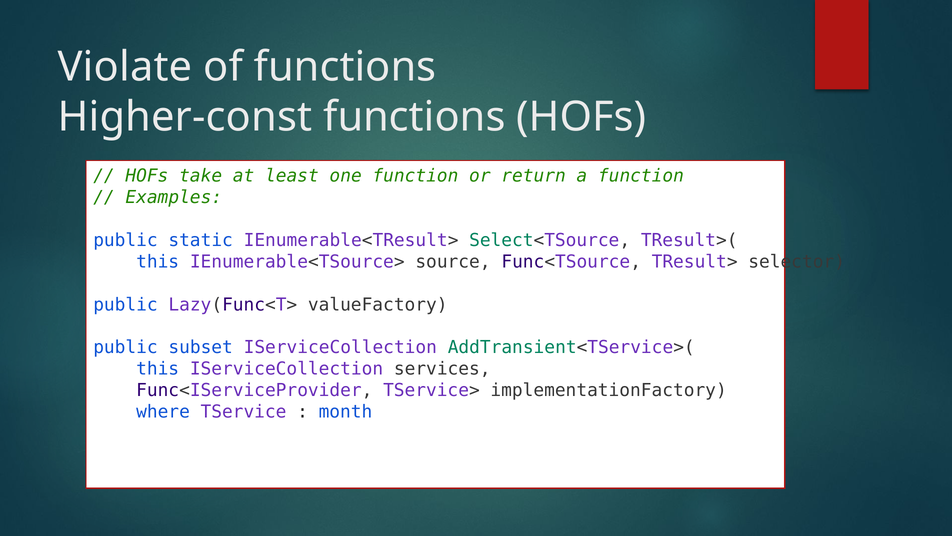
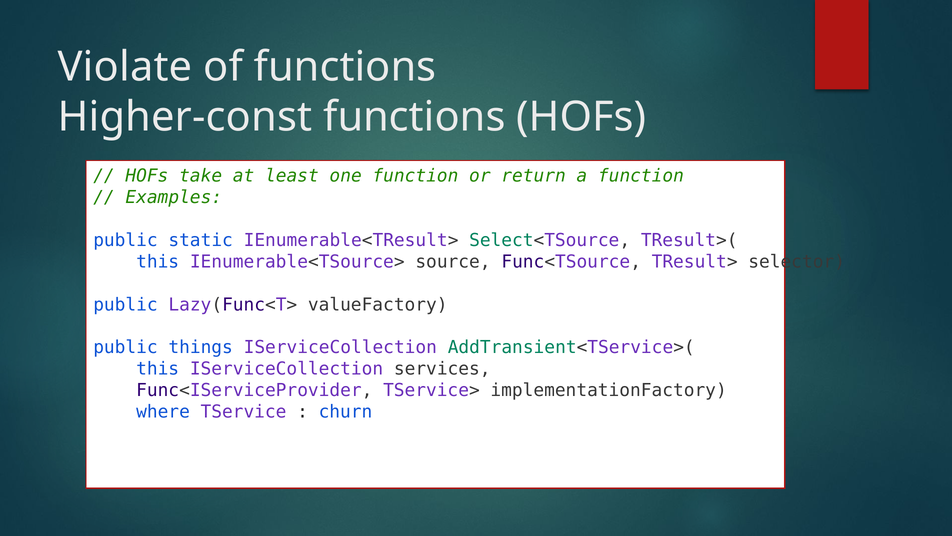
subset: subset -> things
month: month -> churn
